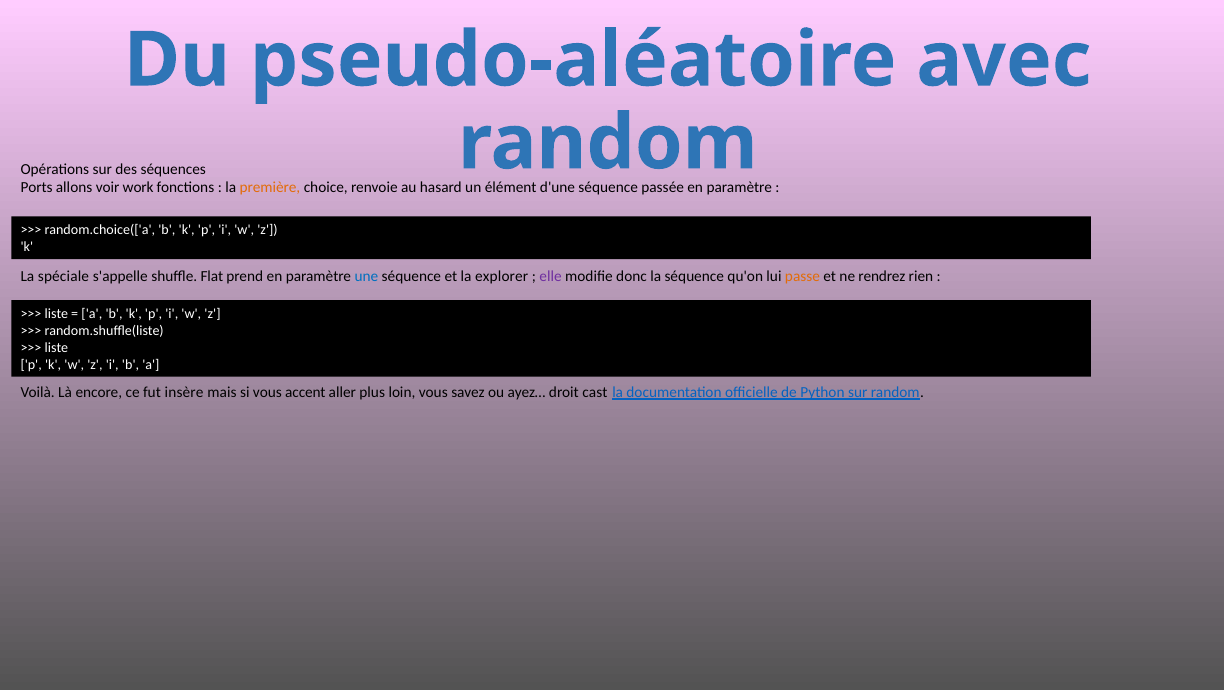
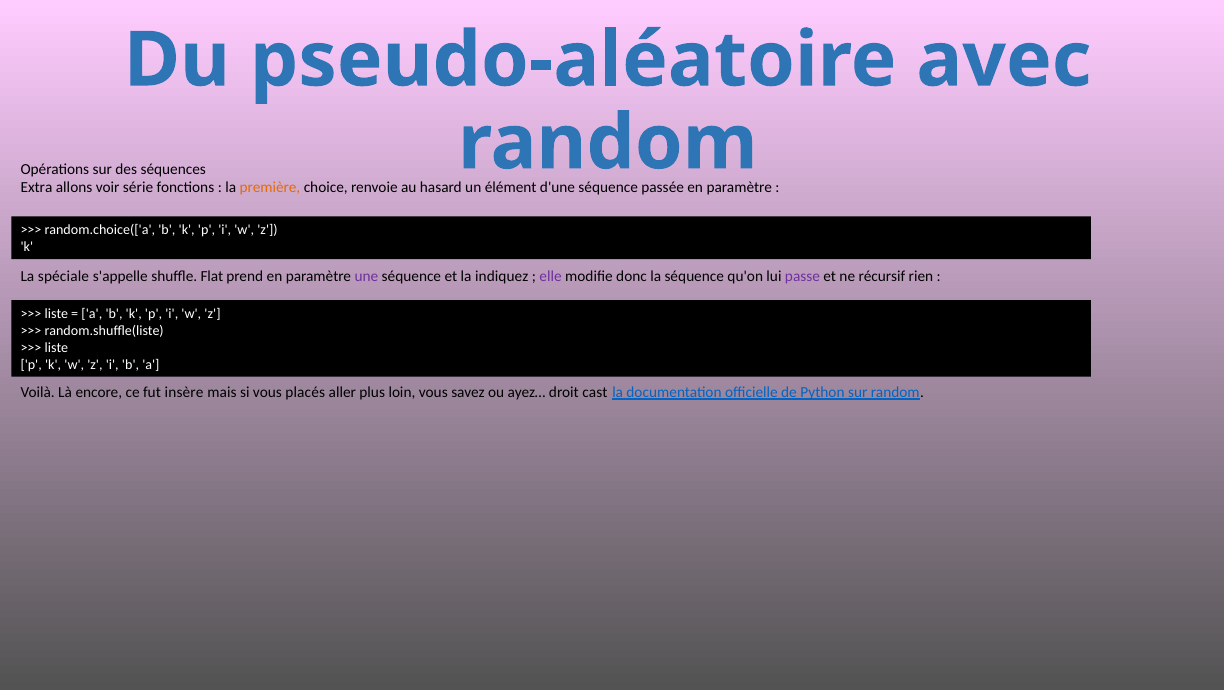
Ports: Ports -> Extra
work: work -> série
une colour: blue -> purple
explorer: explorer -> indiquez
passe colour: orange -> purple
rendrez: rendrez -> récursif
accent: accent -> placés
